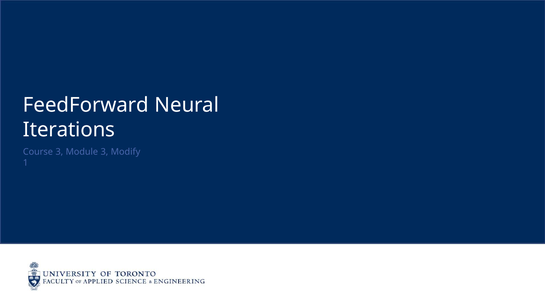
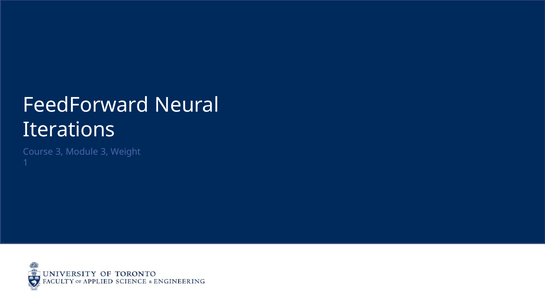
Modify: Modify -> Weight
